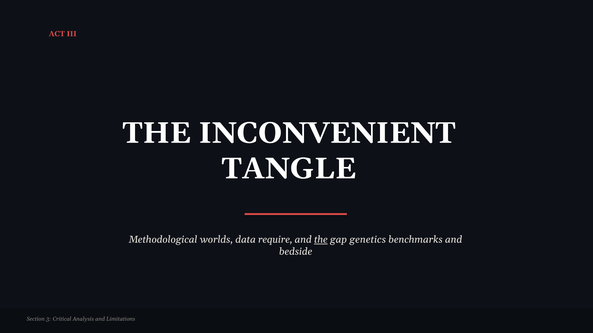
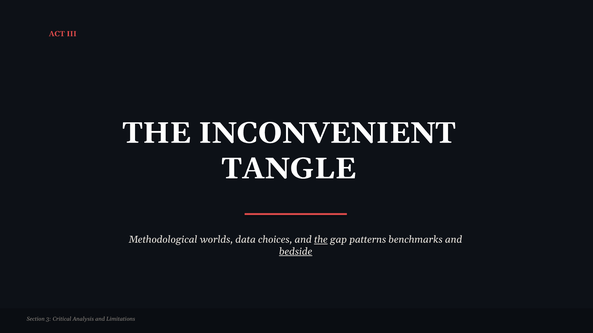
require: require -> choices
genetics: genetics -> patterns
bedside underline: none -> present
